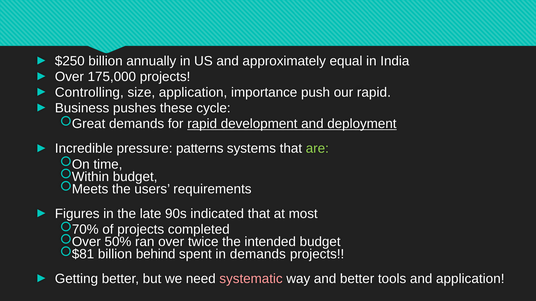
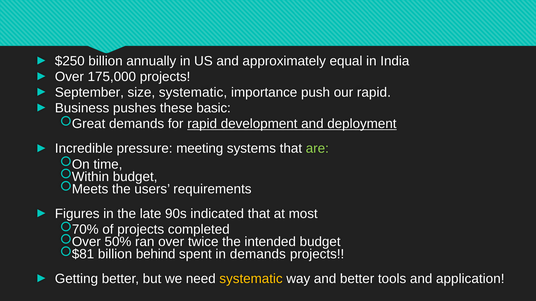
Controlling: Controlling -> September
size application: application -> systematic
cycle: cycle -> basic
patterns: patterns -> meeting
systematic at (251, 279) colour: pink -> yellow
